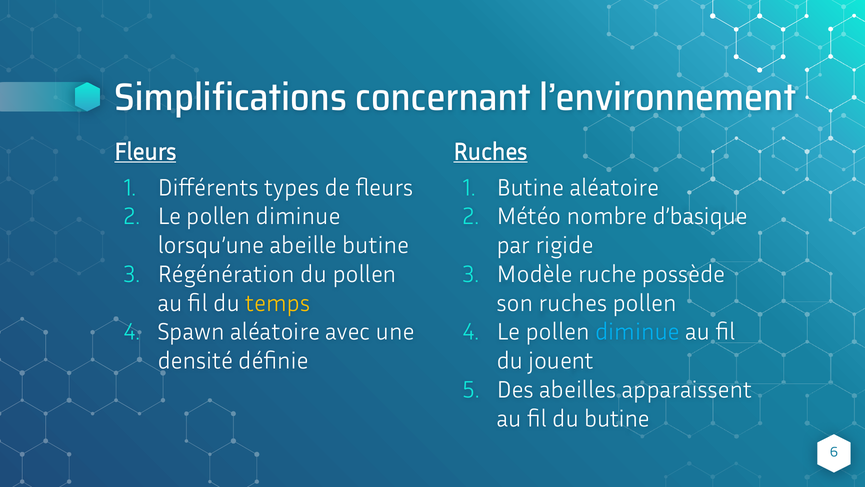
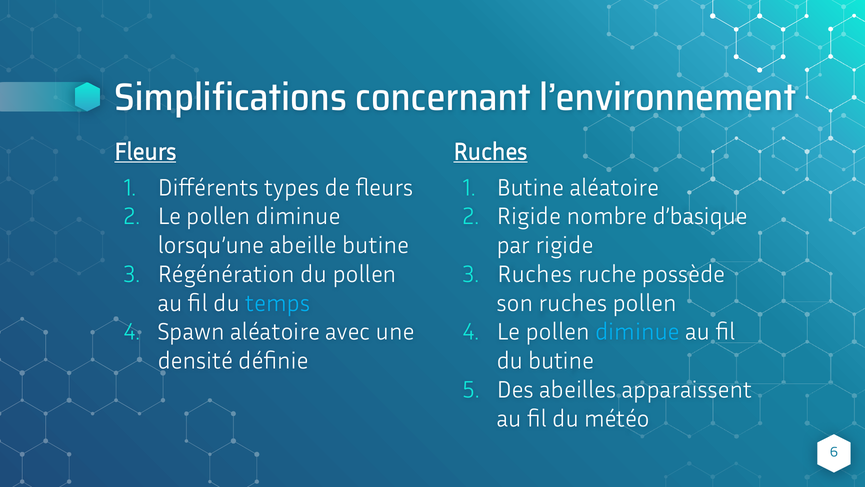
Météo at (529, 216): Météo -> Rigide
Modèle at (535, 274): Modèle -> Ruches
temps colour: yellow -> light blue
du jouent: jouent -> butine
du butine: butine -> météo
